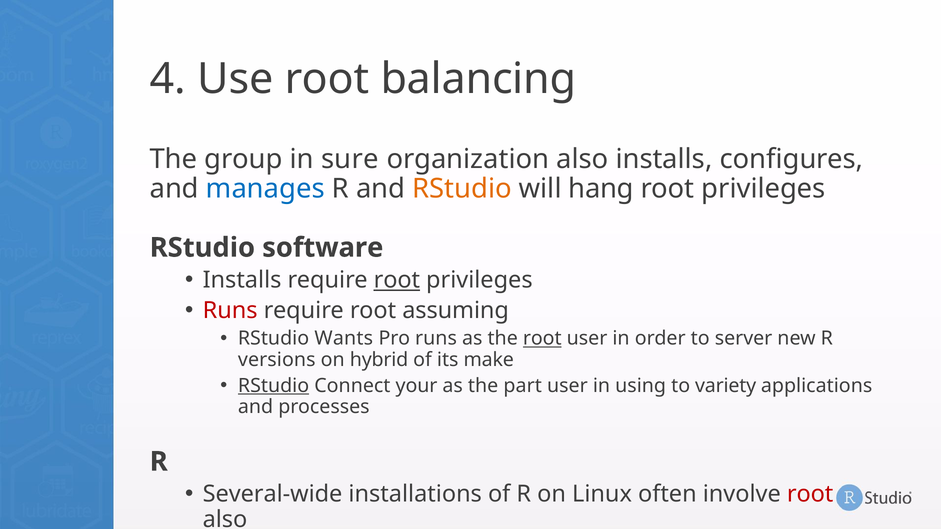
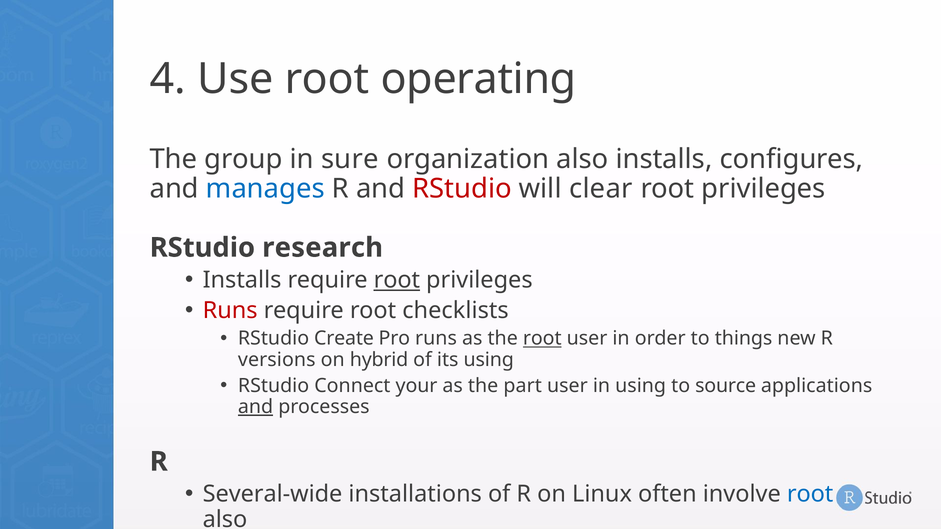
balancing: balancing -> operating
RStudio at (462, 189) colour: orange -> red
hang: hang -> clear
software: software -> research
assuming: assuming -> checklists
Wants: Wants -> Create
server: server -> things
its make: make -> using
RStudio at (274, 386) underline: present -> none
variety: variety -> source
and at (256, 407) underline: none -> present
root at (810, 494) colour: red -> blue
